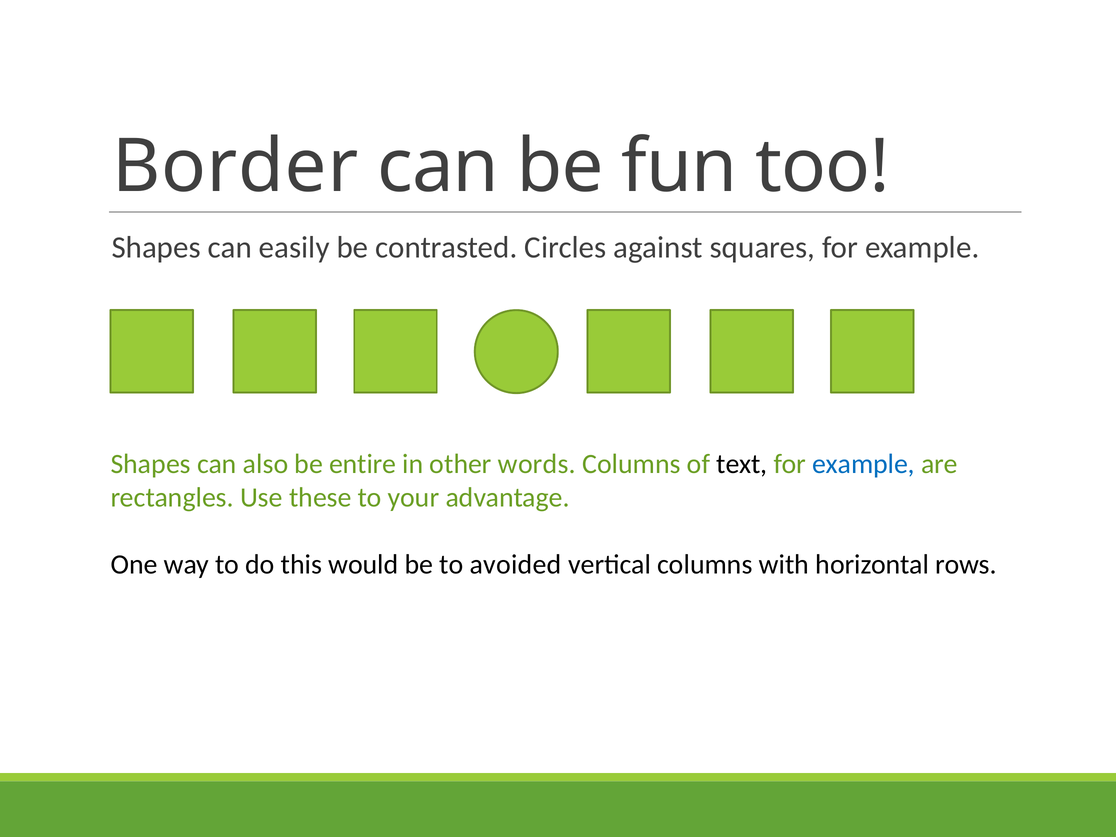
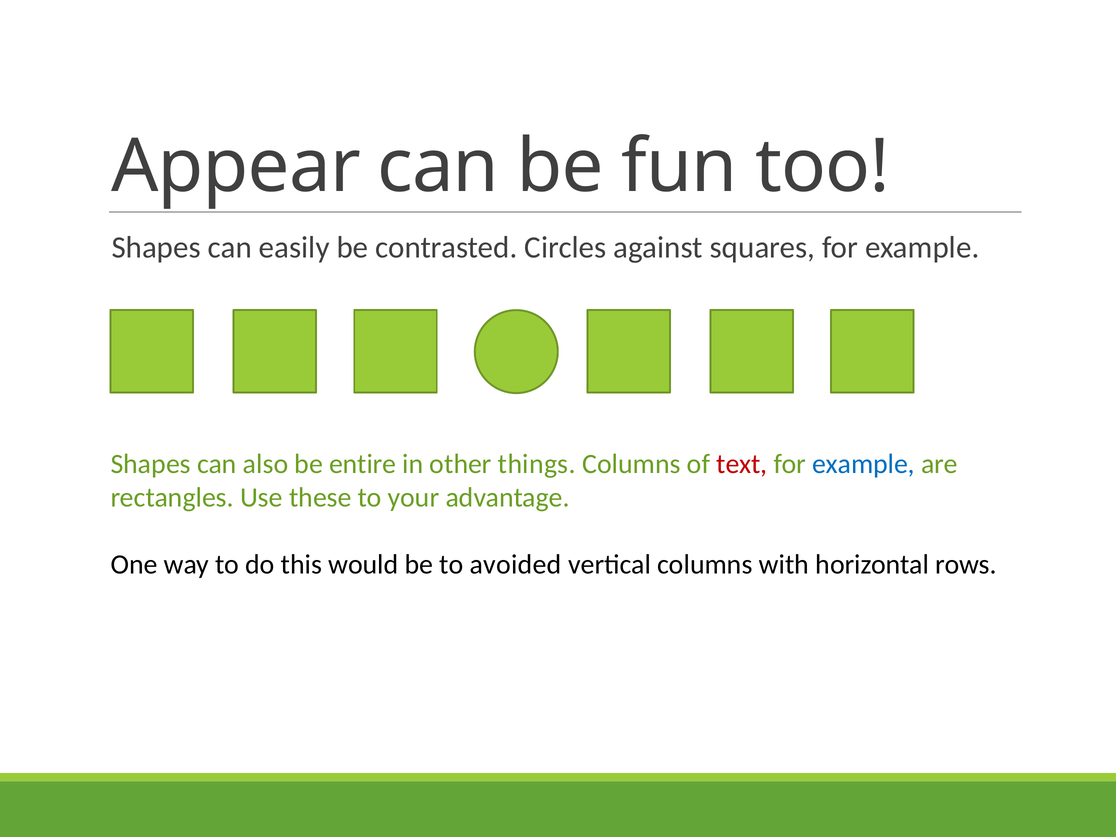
Border: Border -> Appear
words: words -> things
text colour: black -> red
